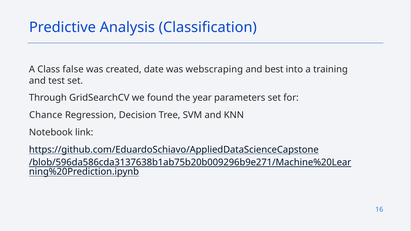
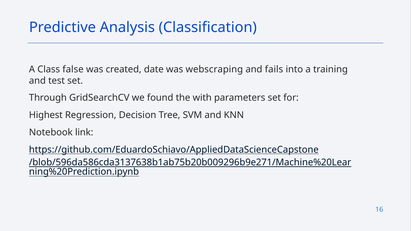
best: best -> fails
year: year -> with
Chance: Chance -> Highest
